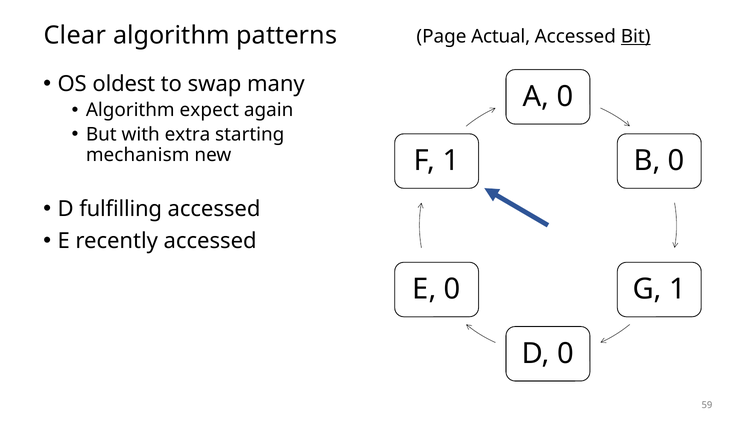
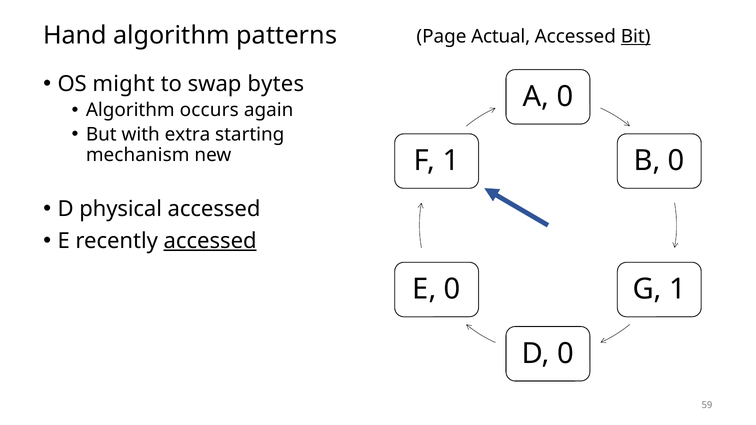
Clear: Clear -> Hand
oldest: oldest -> might
many: many -> bytes
expect: expect -> occurs
fulfilling: fulfilling -> physical
accessed at (210, 241) underline: none -> present
